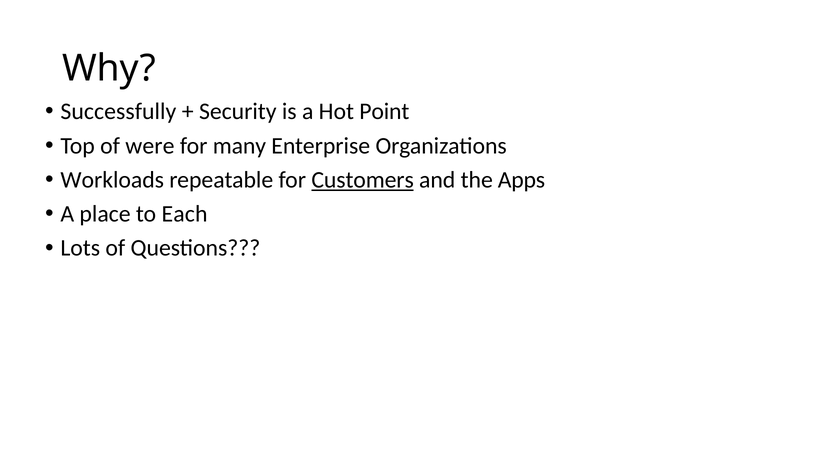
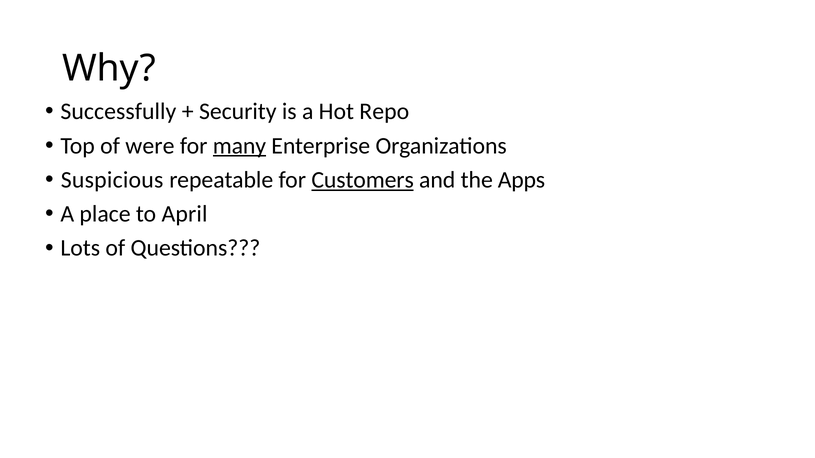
Point: Point -> Repo
many underline: none -> present
Workloads: Workloads -> Suspicious
Each: Each -> April
